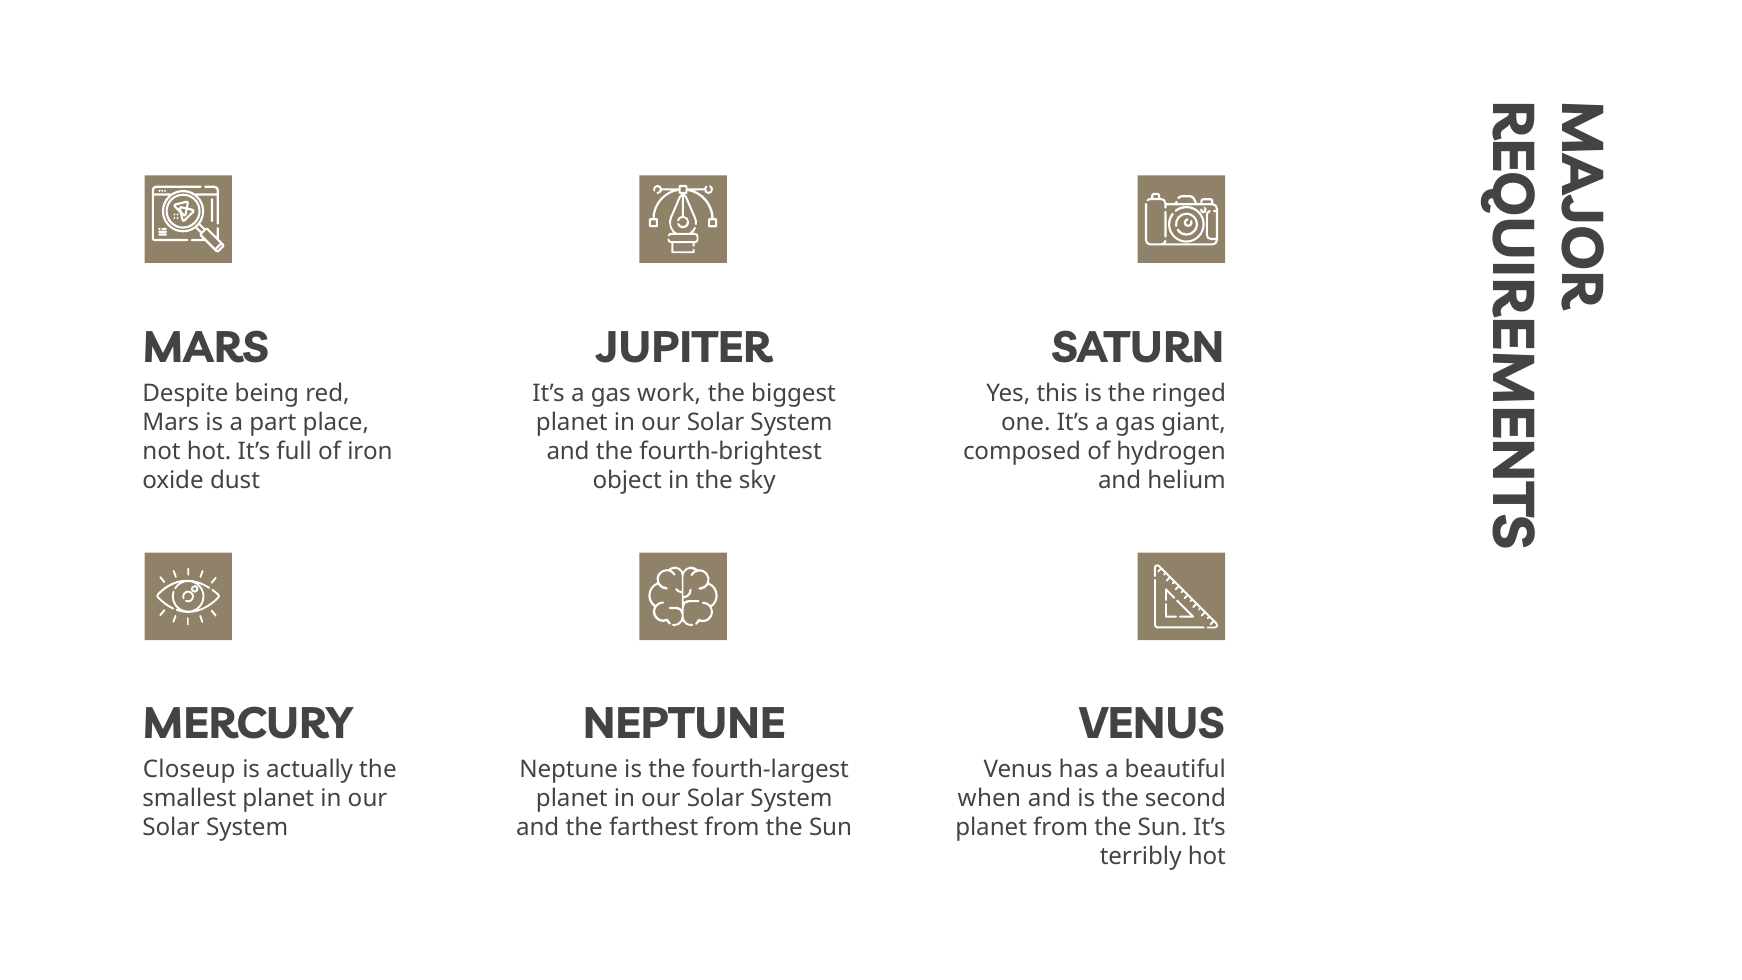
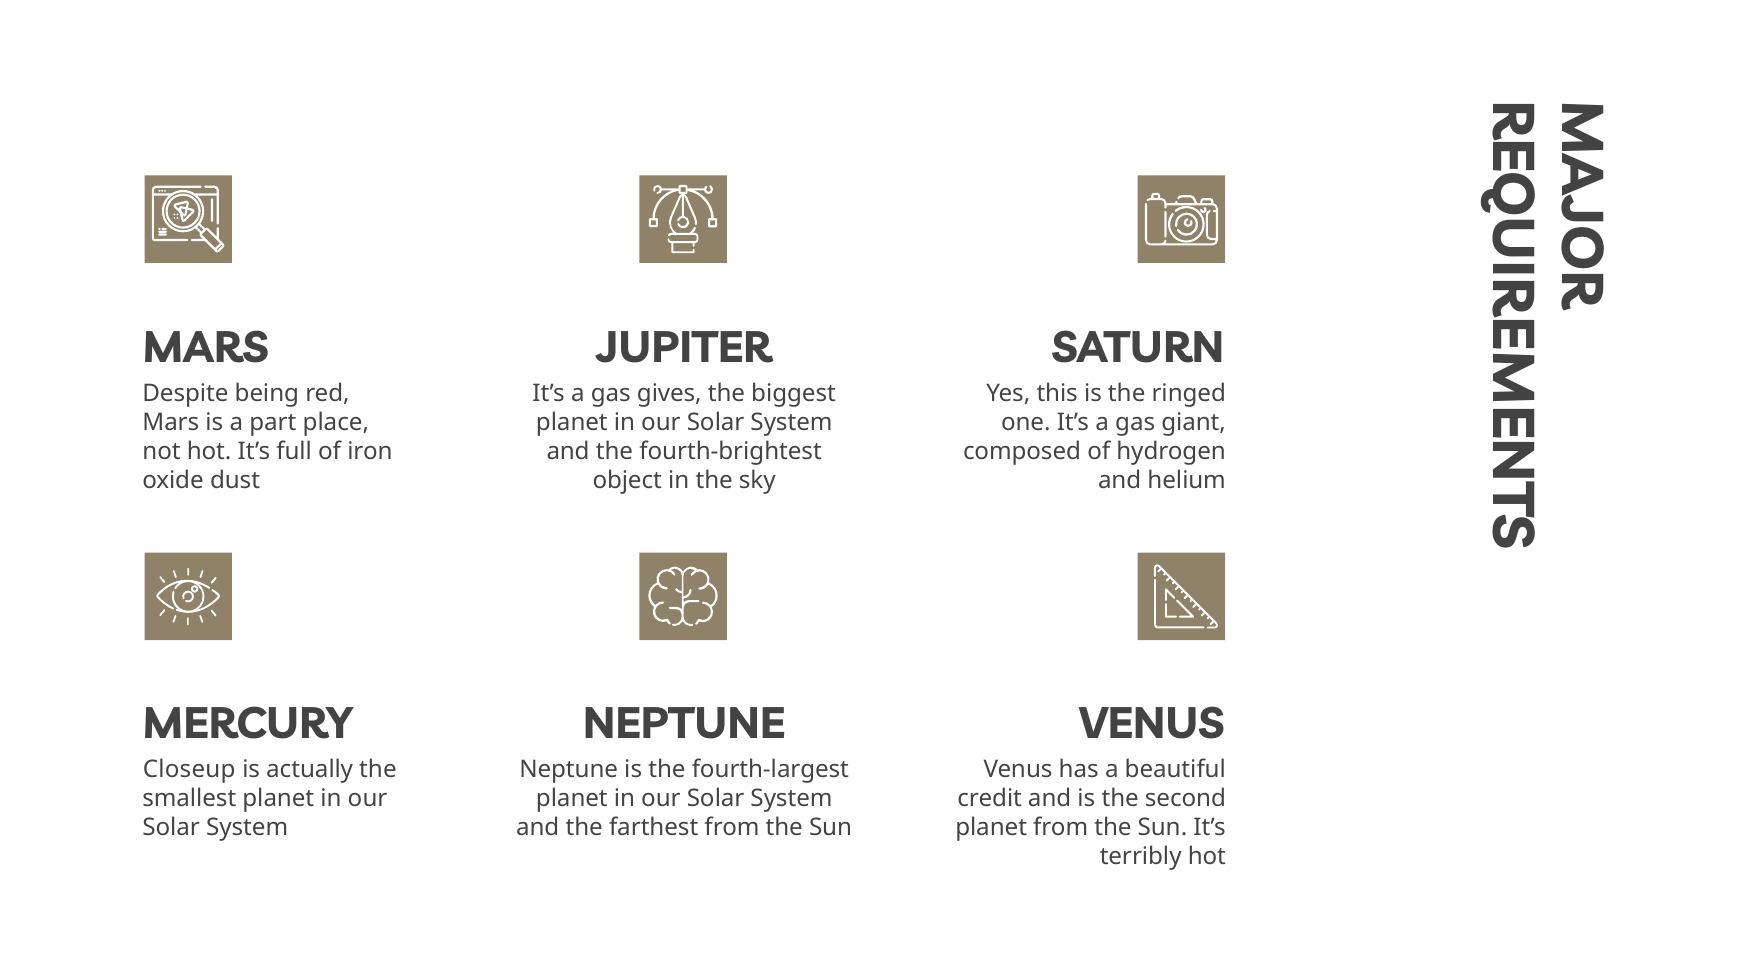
work: work -> gives
when: when -> credit
